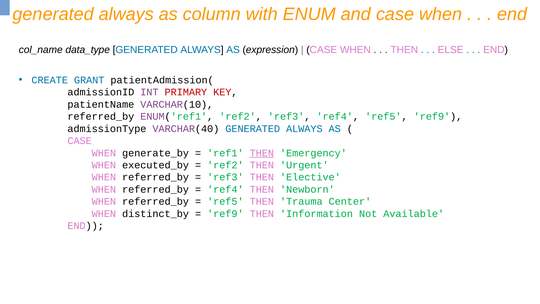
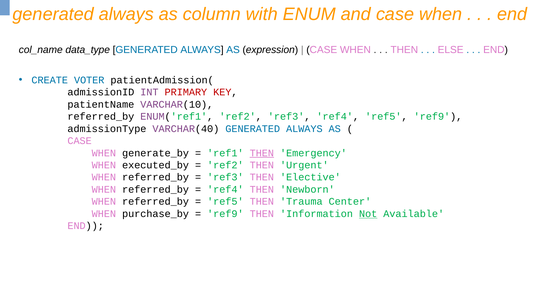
GRANT: GRANT -> VOTER
distinct_by: distinct_by -> purchase_by
Not underline: none -> present
